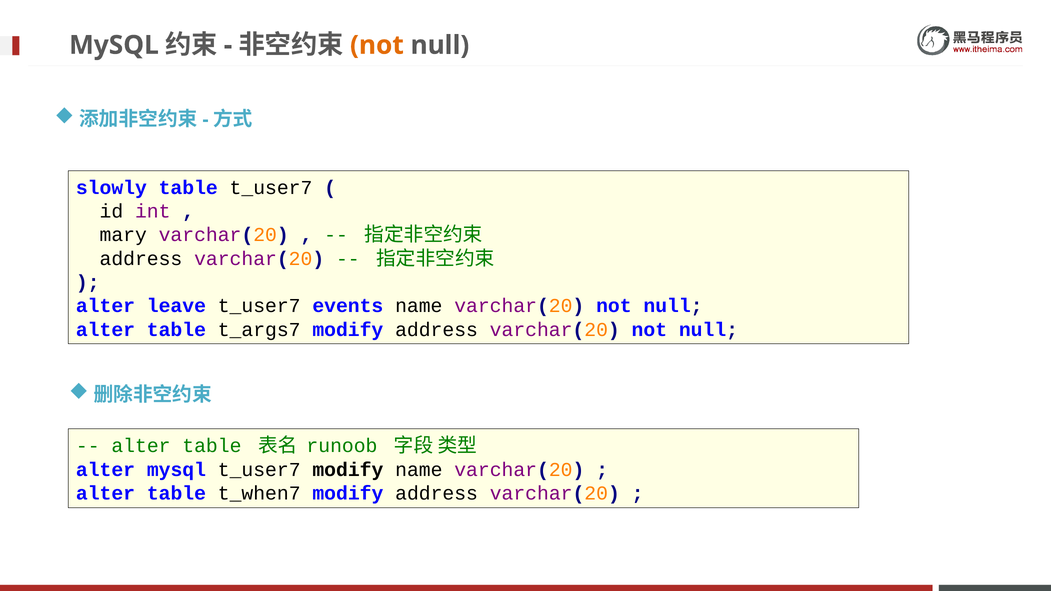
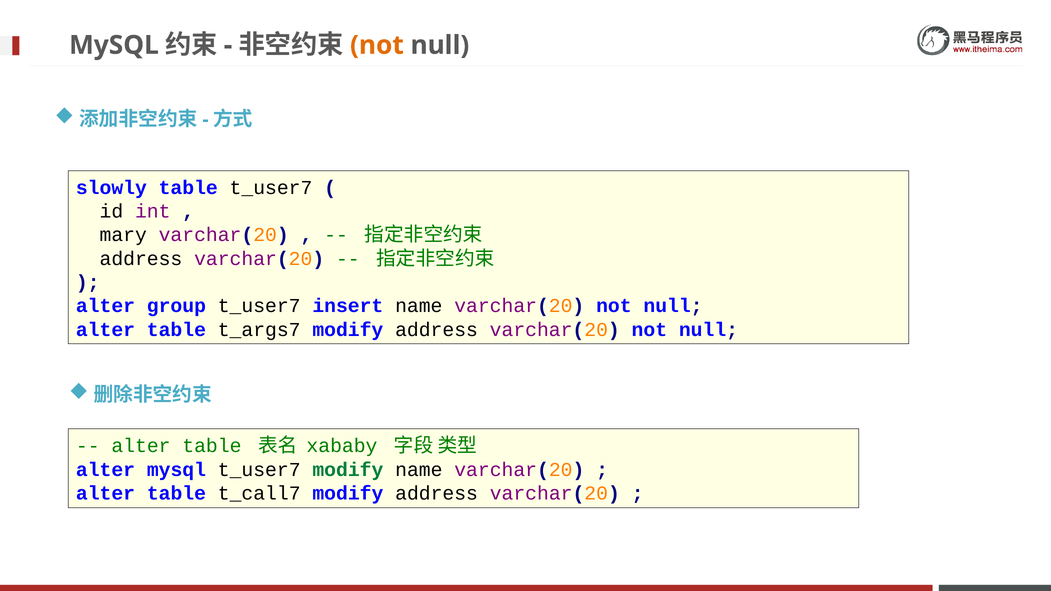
leave: leave -> group
events: events -> insert
runoob: runoob -> xababy
modify at (348, 470) colour: black -> green
t_when7: t_when7 -> t_call7
